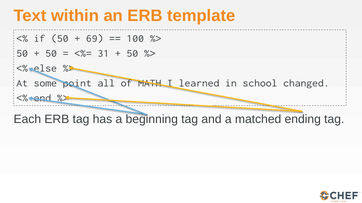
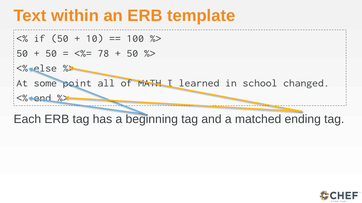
69: 69 -> 10
31: 31 -> 78
